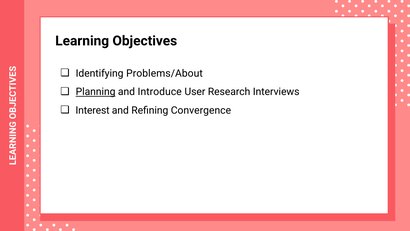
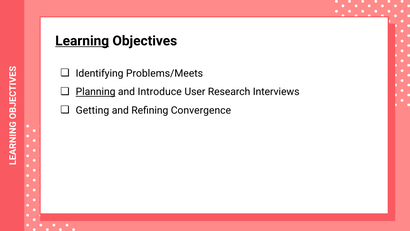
Learning underline: none -> present
Problems/About: Problems/About -> Problems/Meets
Interest: Interest -> Getting
